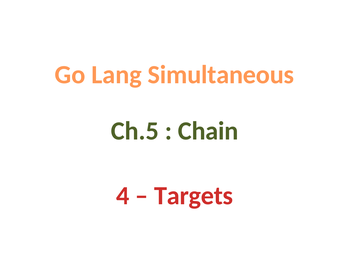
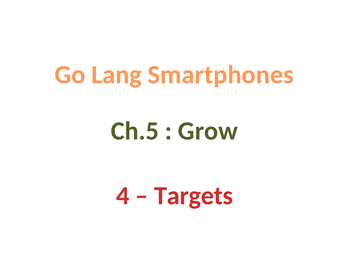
Simultaneous: Simultaneous -> Smartphones
Chain: Chain -> Grow
